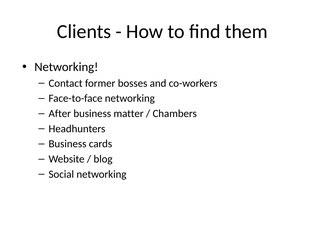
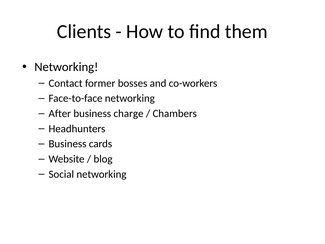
matter: matter -> charge
